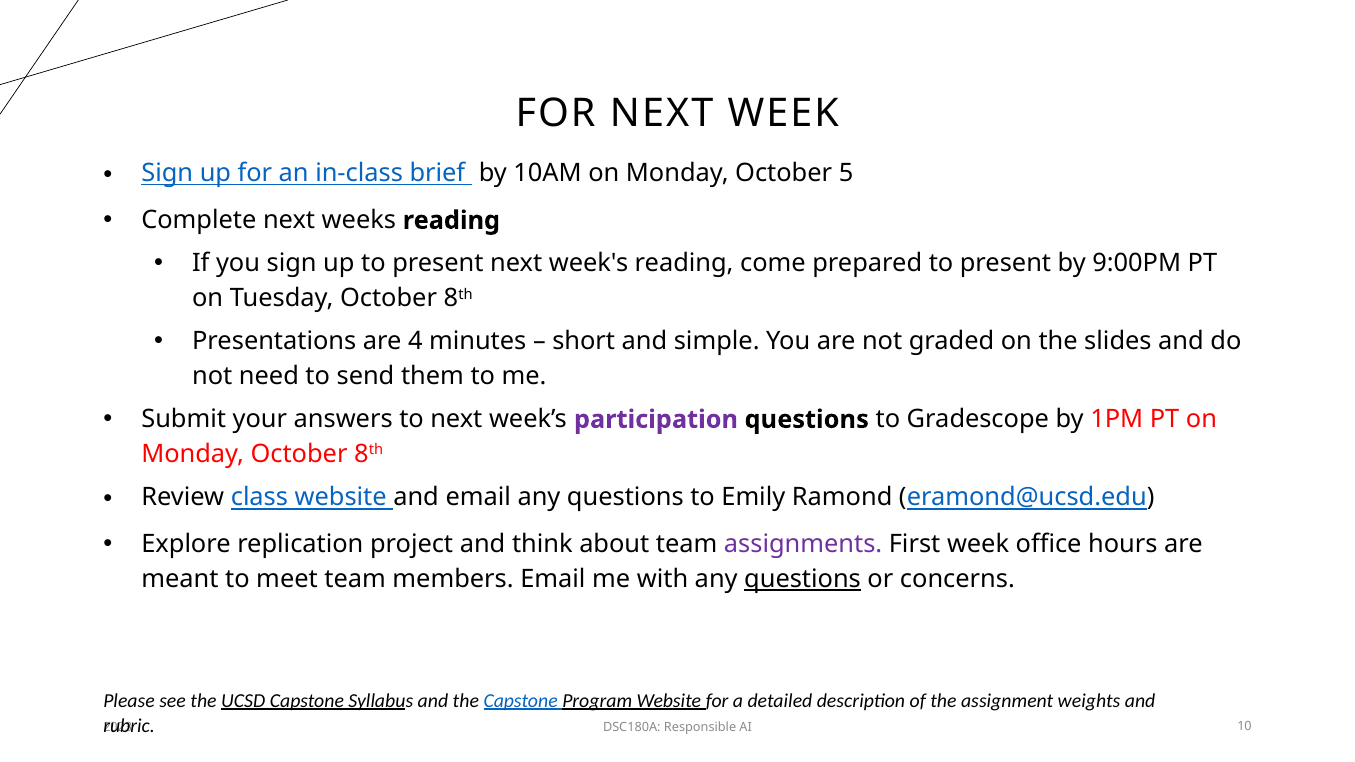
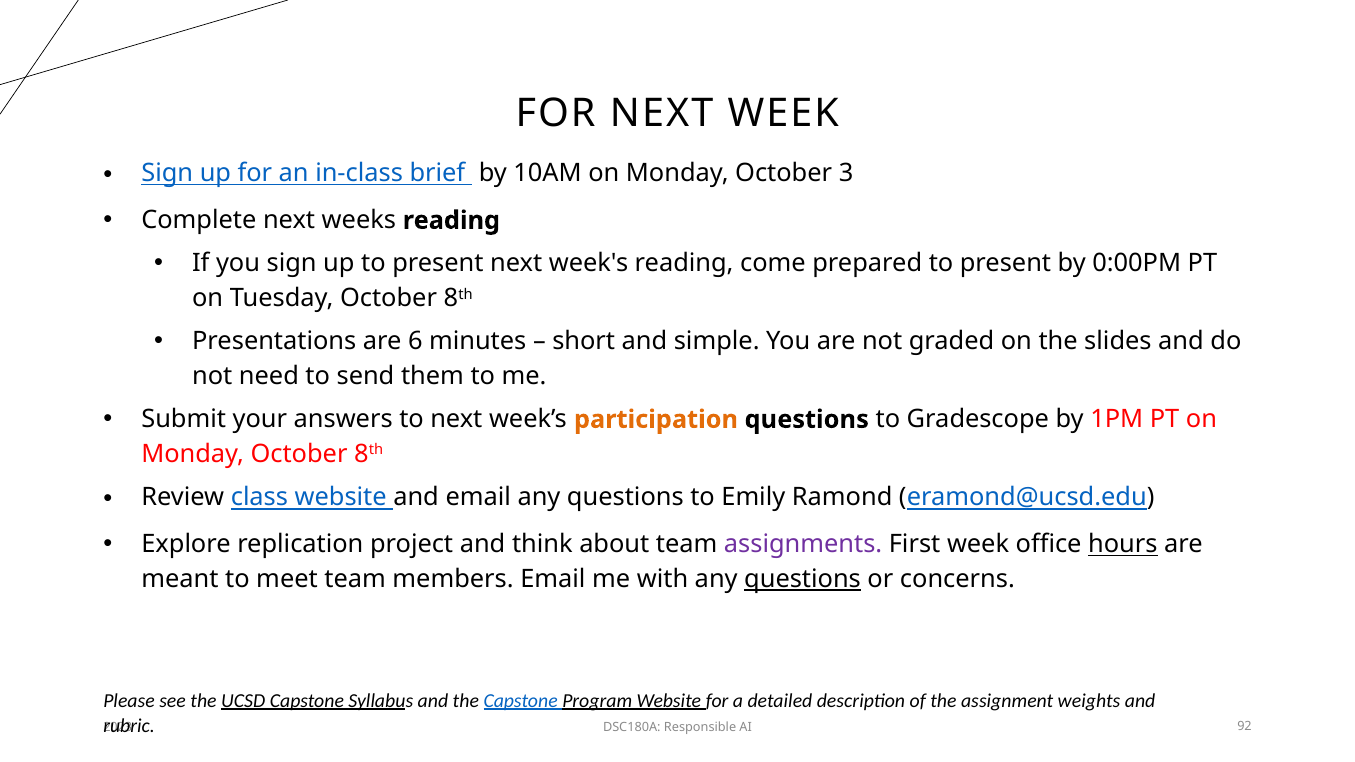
5: 5 -> 3
9:00PM: 9:00PM -> 0:00PM
4: 4 -> 6
participation colour: purple -> orange
hours underline: none -> present
10: 10 -> 92
